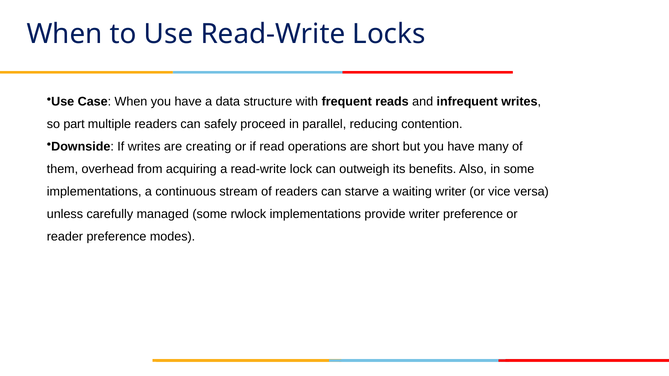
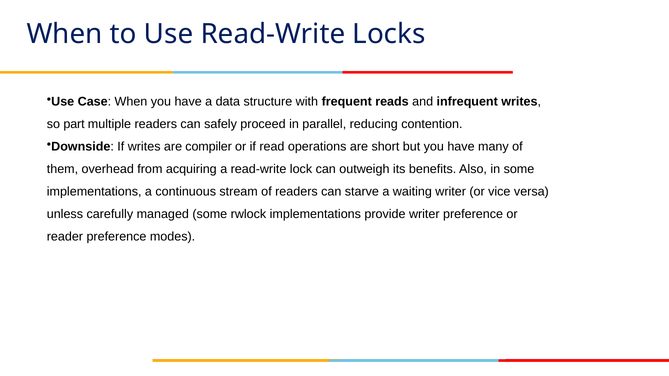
creating: creating -> compiler
